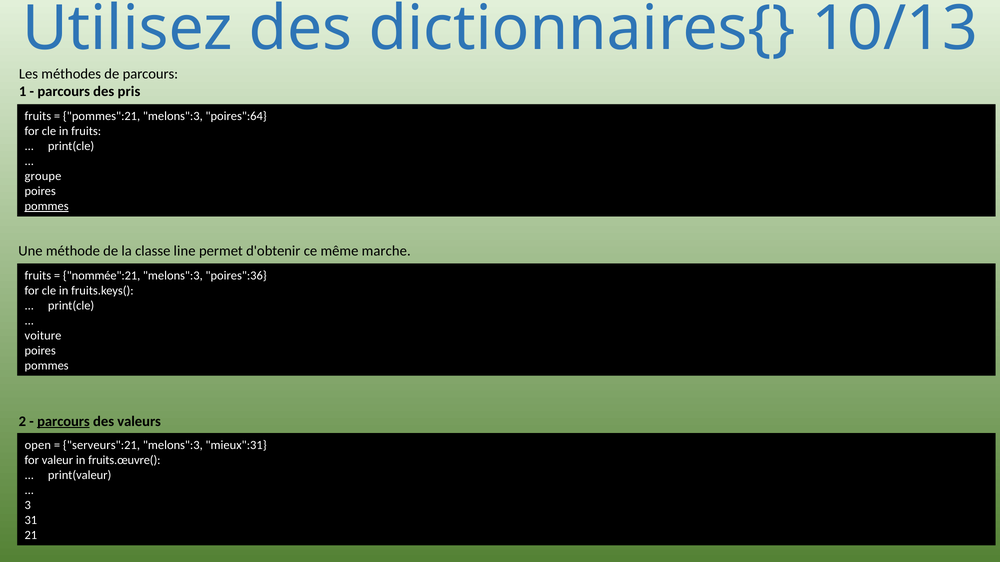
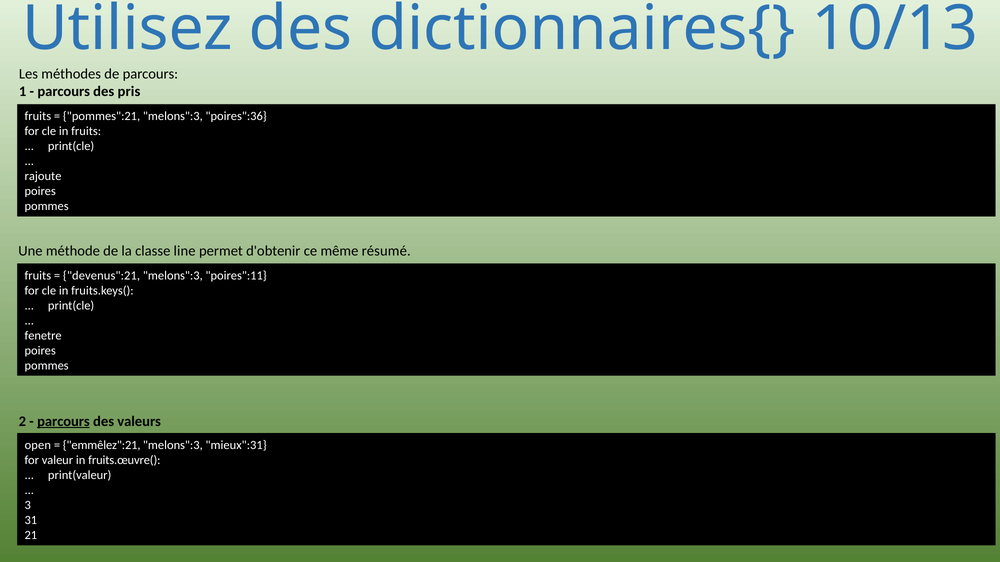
poires":64: poires":64 -> poires":36
groupe: groupe -> rajoute
pommes at (47, 206) underline: present -> none
marche: marche -> résumé
nommée":21: nommée":21 -> devenus":21
poires":36: poires":36 -> poires":11
voiture: voiture -> fenetre
serveurs":21: serveurs":21 -> emmêlez":21
